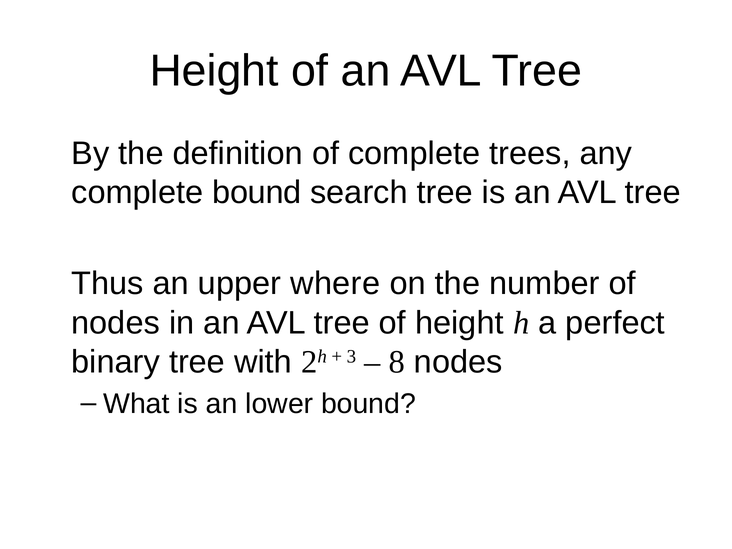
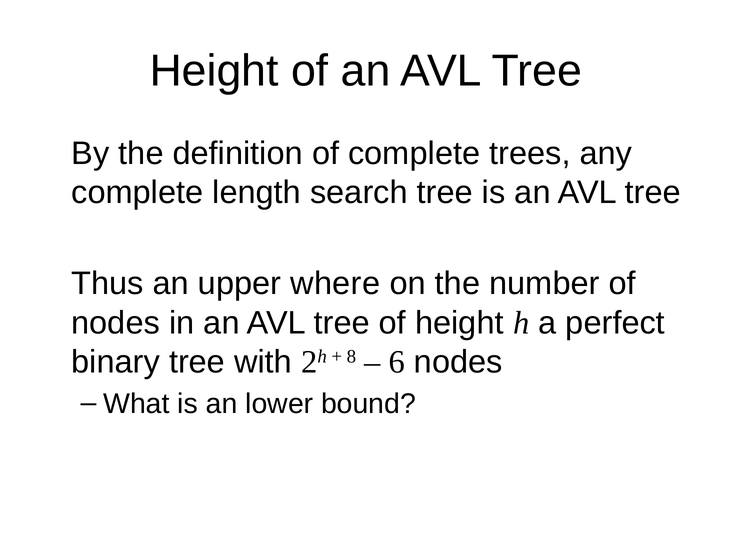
complete bound: bound -> length
3: 3 -> 8
8: 8 -> 6
